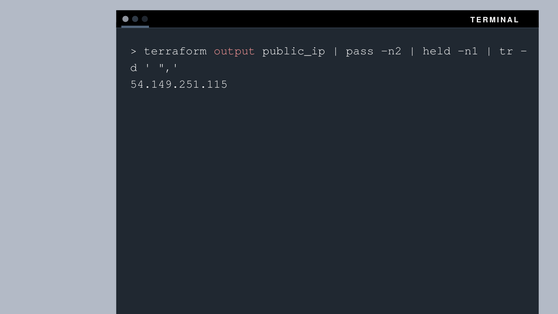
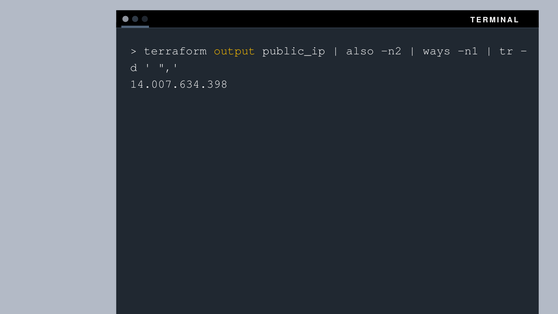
output colour: pink -> yellow
pass: pass -> also
held: held -> ways
54.149.251.115: 54.149.251.115 -> 14.007.634.398
